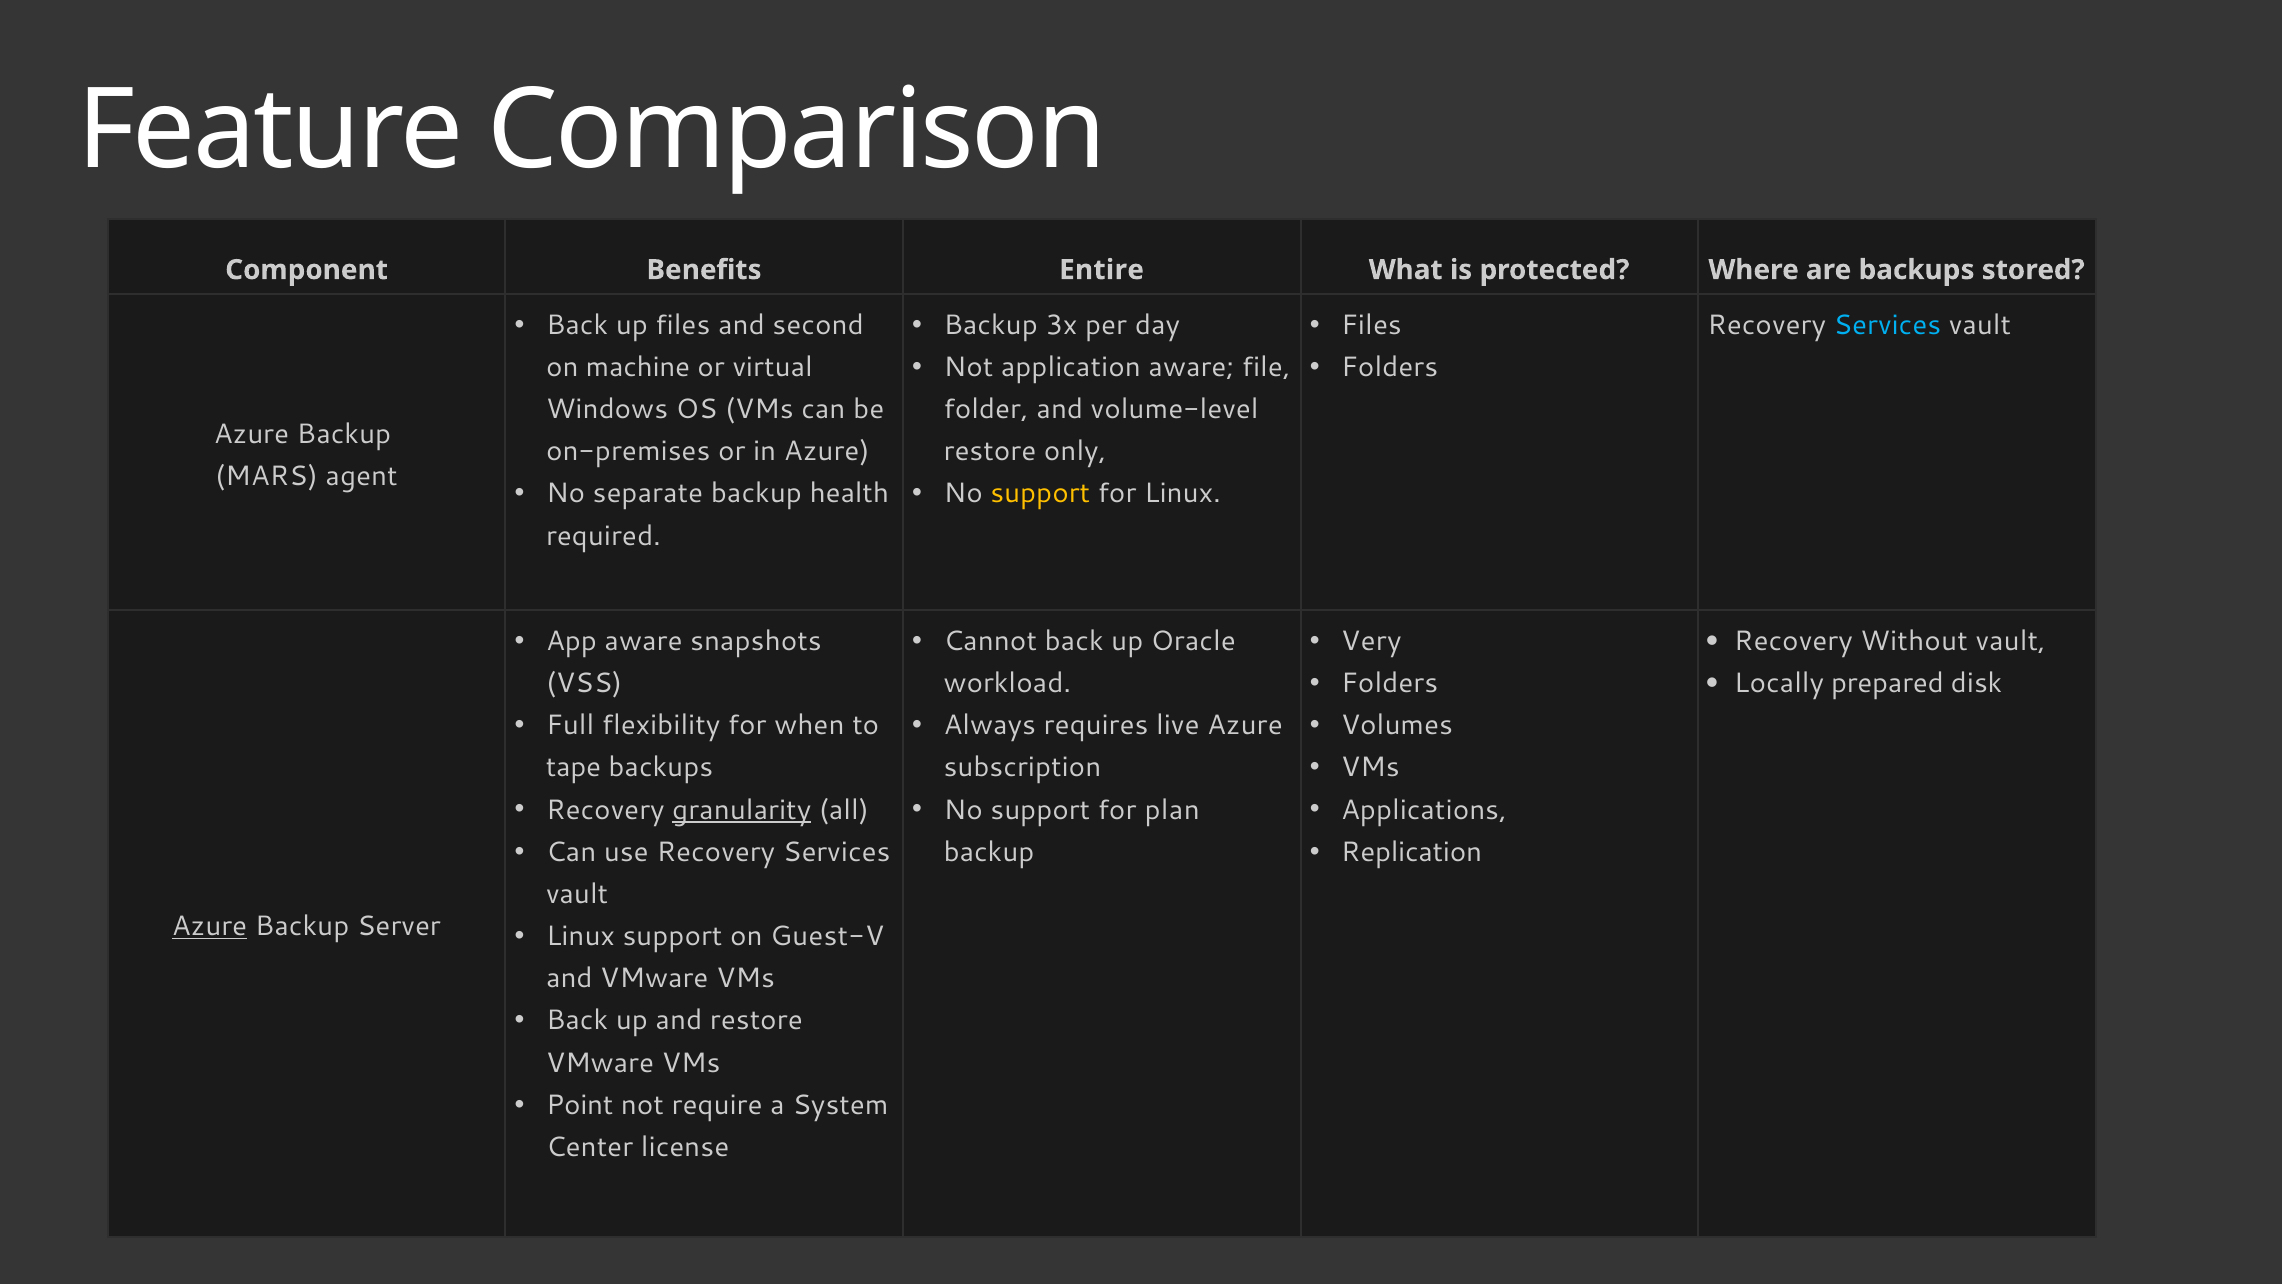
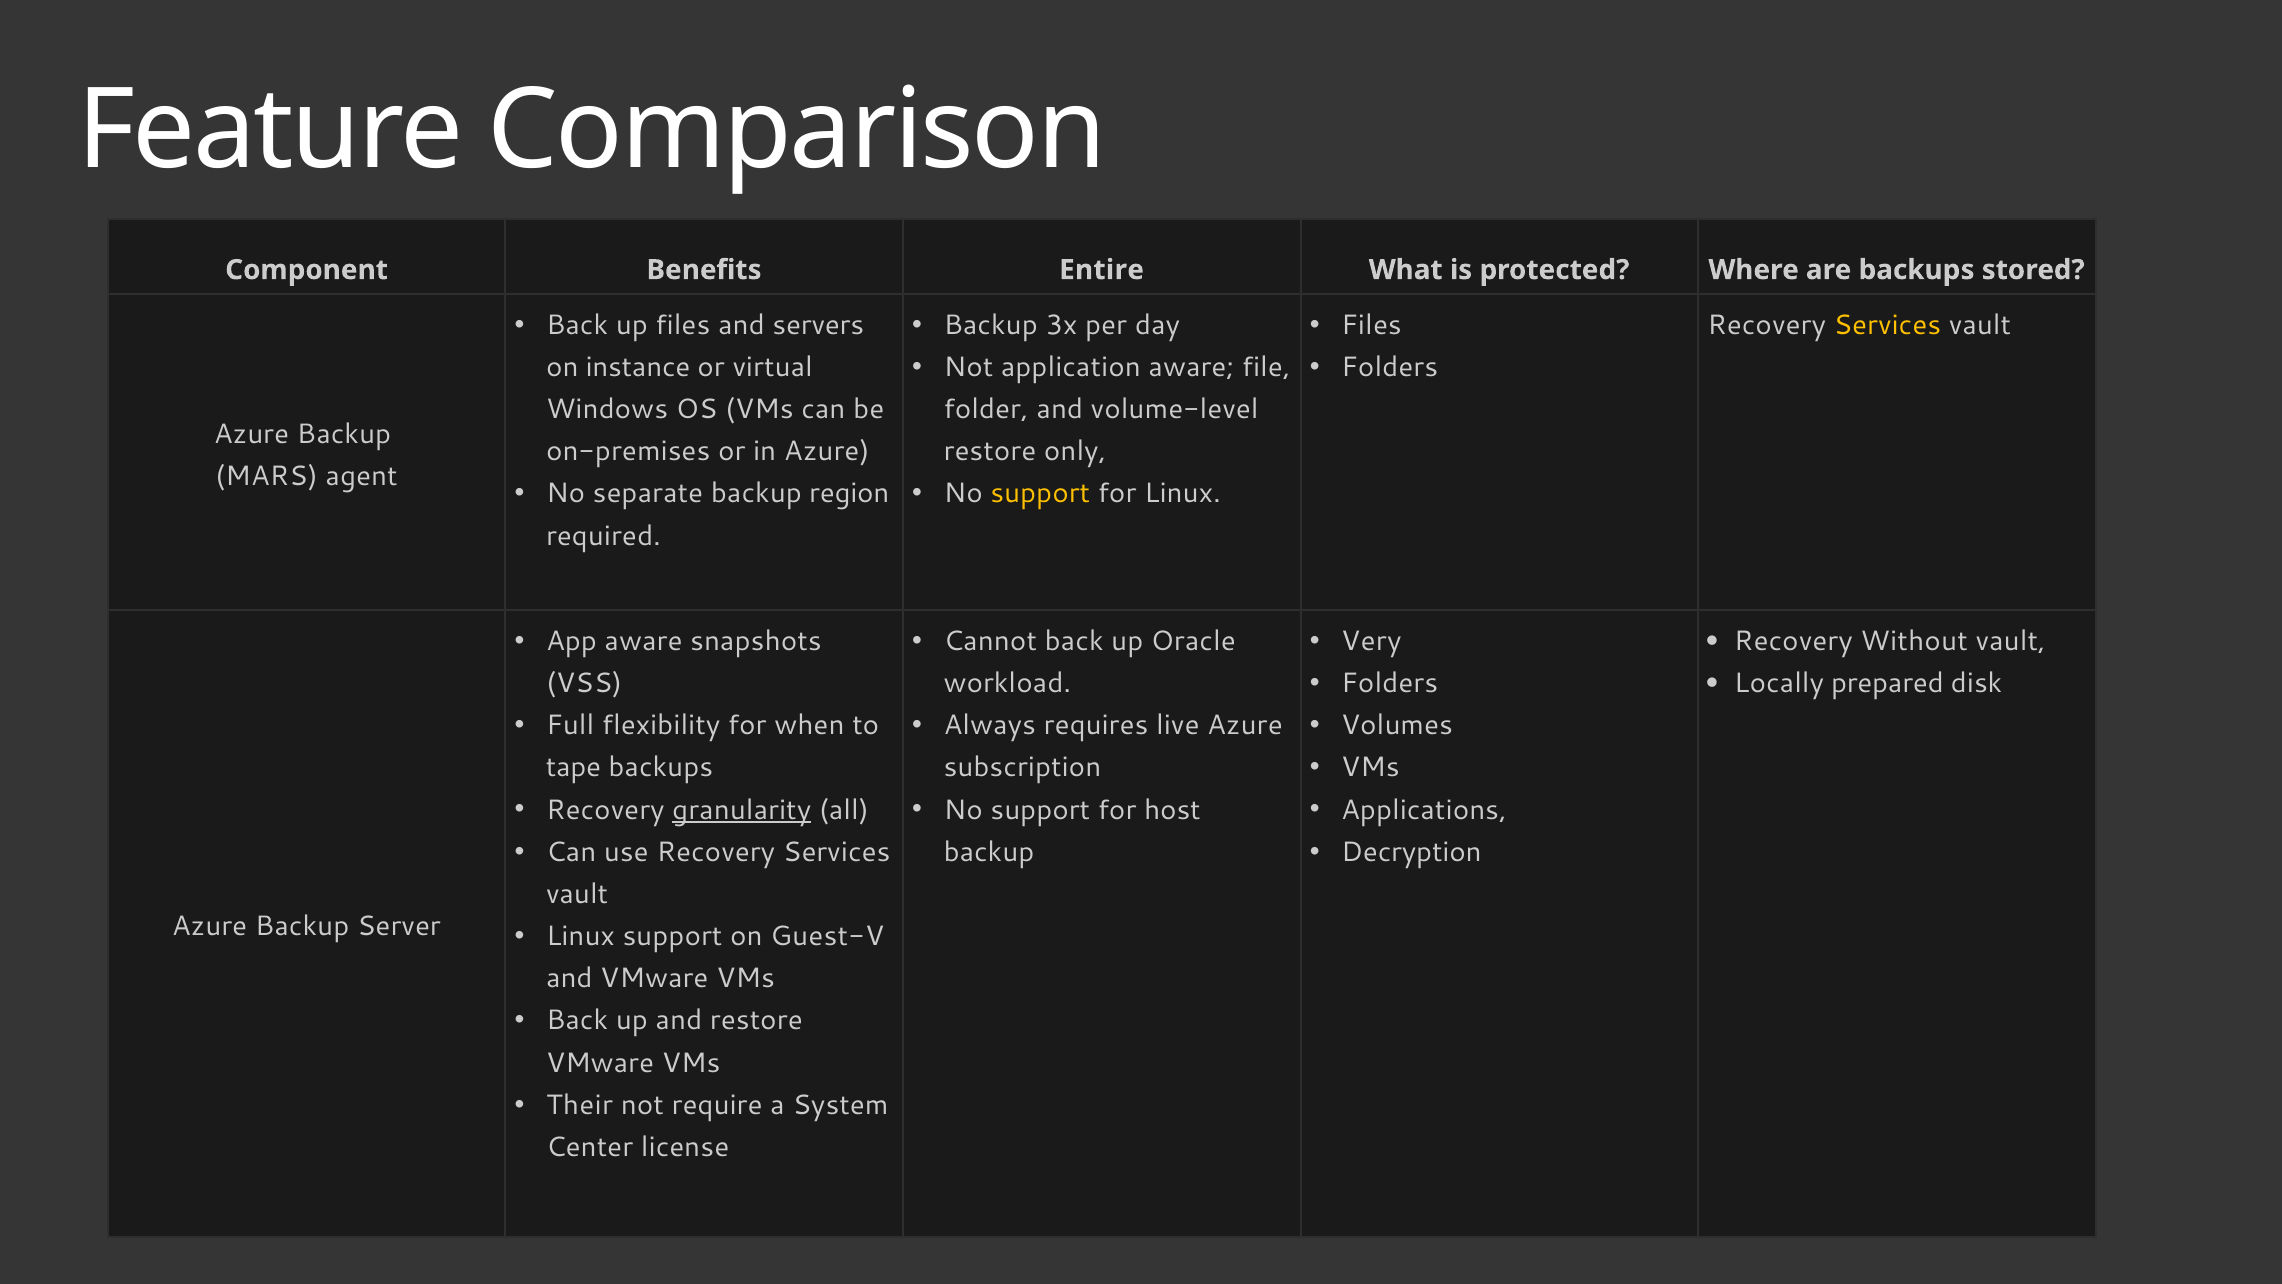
second: second -> servers
Services at (1887, 325) colour: light blue -> yellow
machine: machine -> instance
health: health -> region
plan: plan -> host
Replication: Replication -> Decryption
Azure at (210, 926) underline: present -> none
Point: Point -> Their
